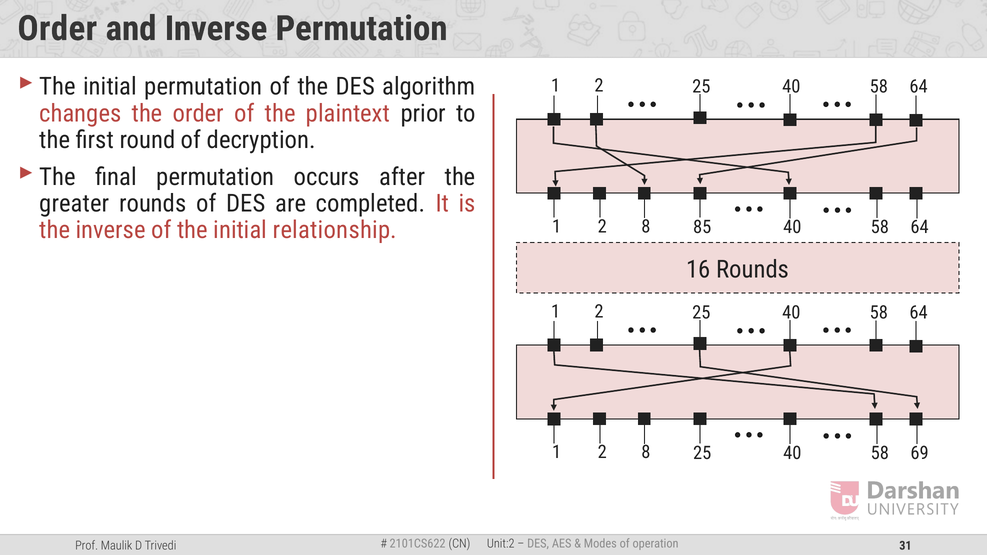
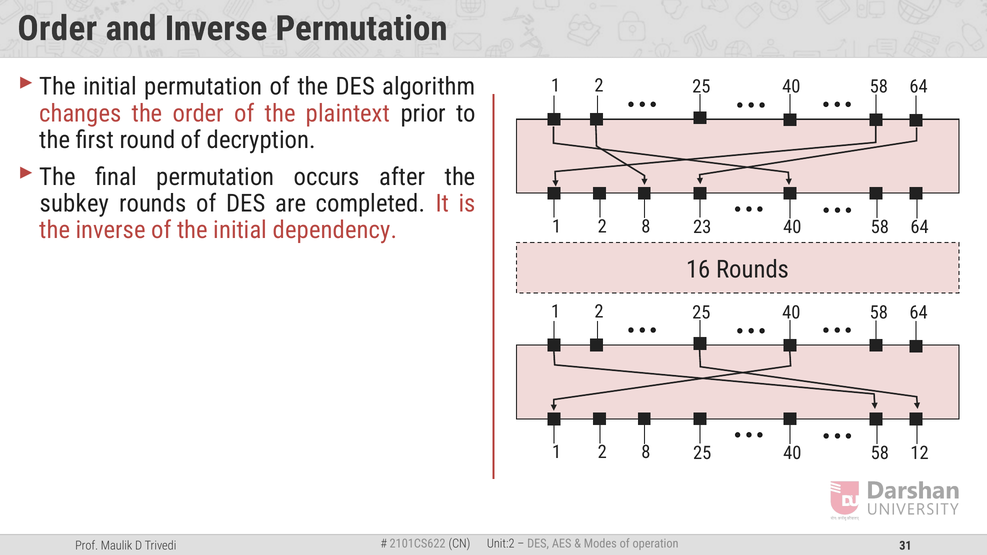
greater: greater -> subkey
85: 85 -> 23
relationship: relationship -> dependency
69: 69 -> 12
